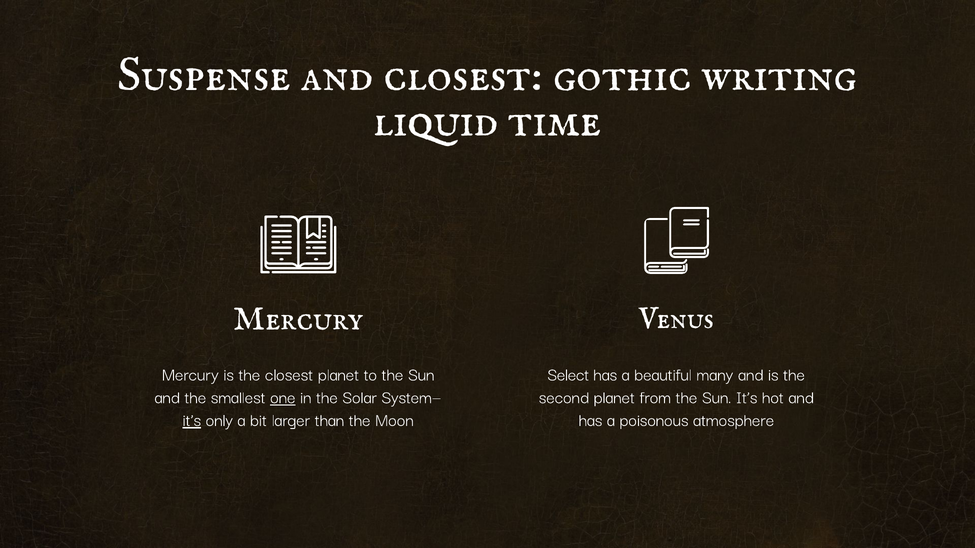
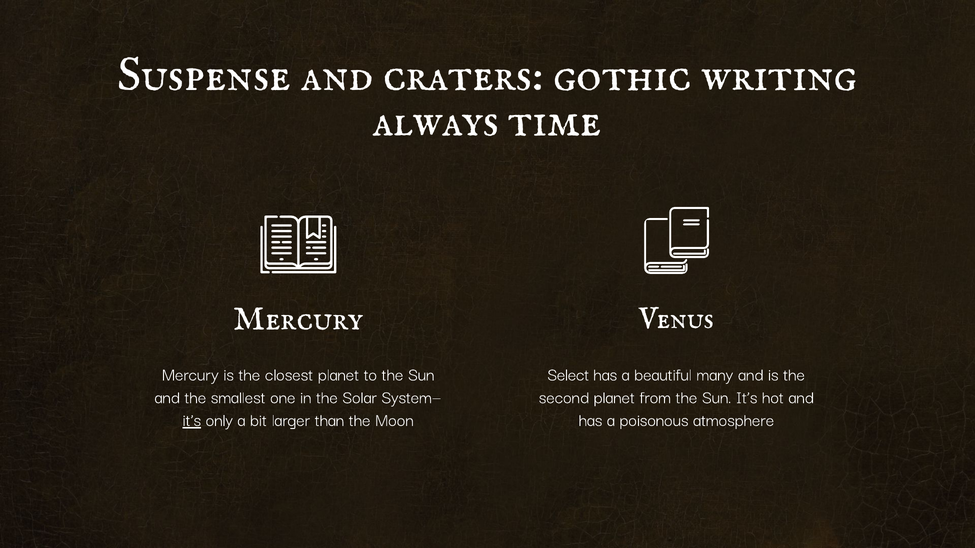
and closest: closest -> craters
liquid: liquid -> always
one underline: present -> none
